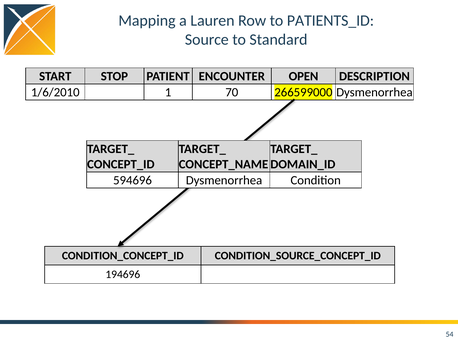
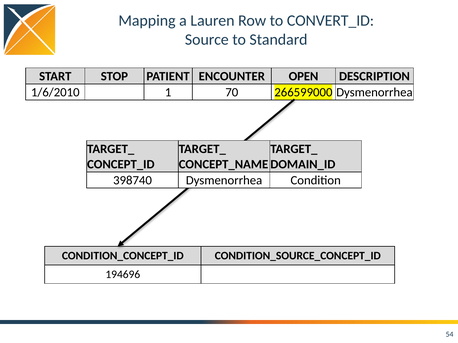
PATIENTS_ID: PATIENTS_ID -> CONVERT_ID
594696: 594696 -> 398740
